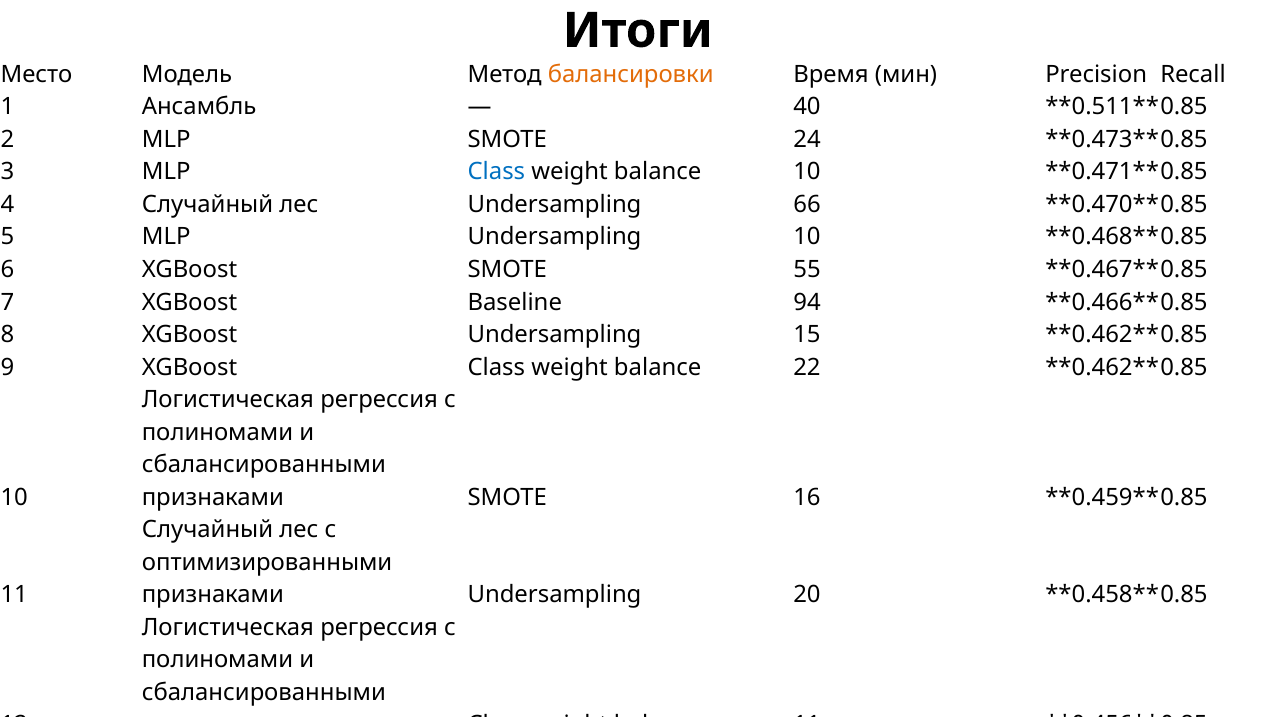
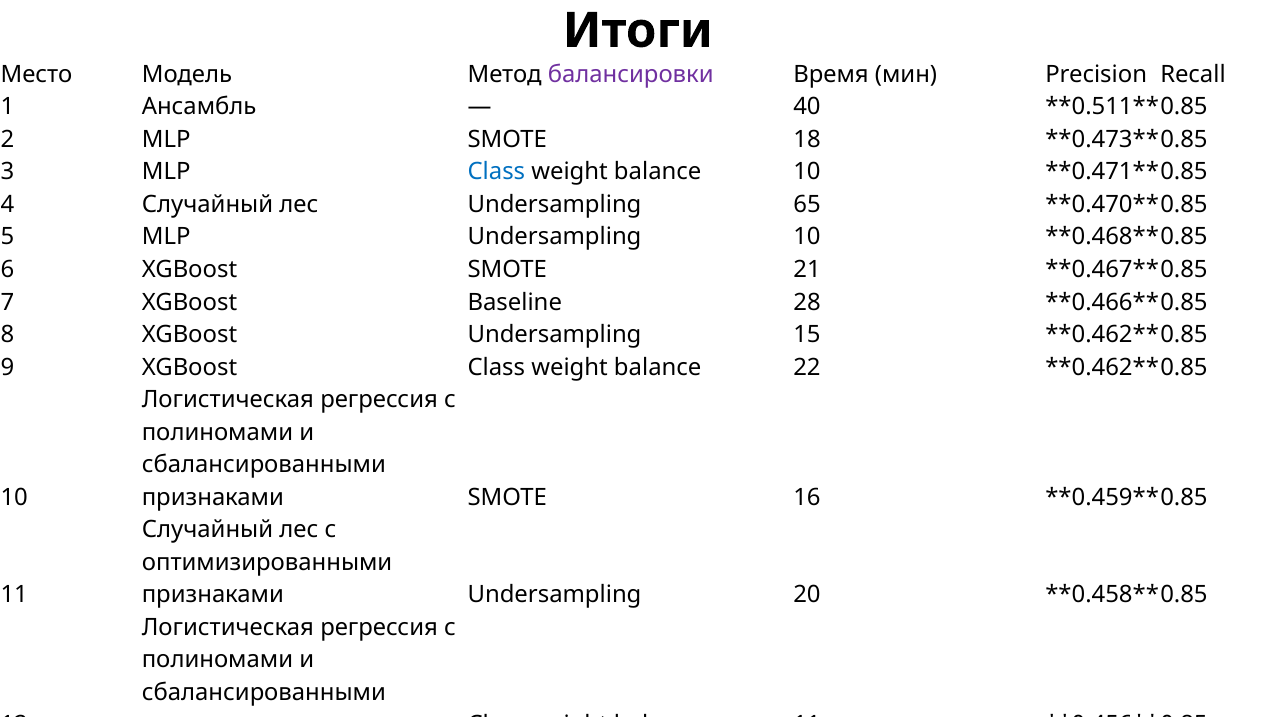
балансировки colour: orange -> purple
SMOTE 24: 24 -> 18
66: 66 -> 65
55: 55 -> 21
Baseline 94: 94 -> 28
